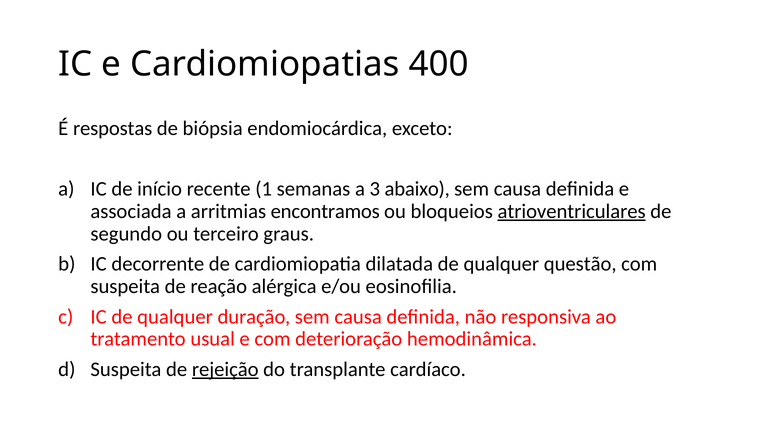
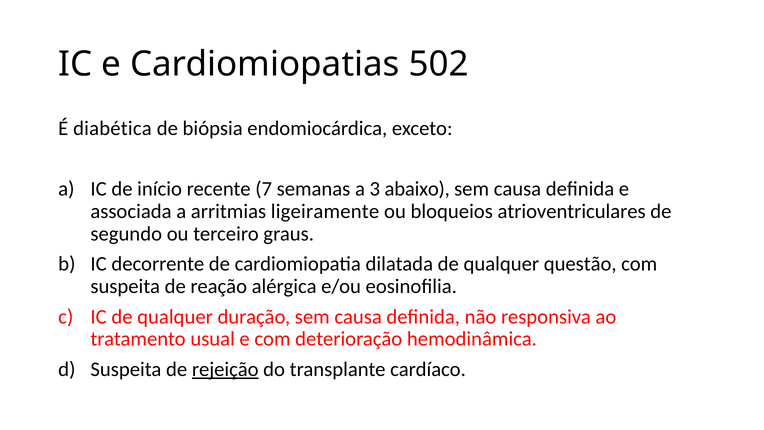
400: 400 -> 502
respostas: respostas -> diabética
1: 1 -> 7
encontramos: encontramos -> ligeiramente
atrioventriculares underline: present -> none
